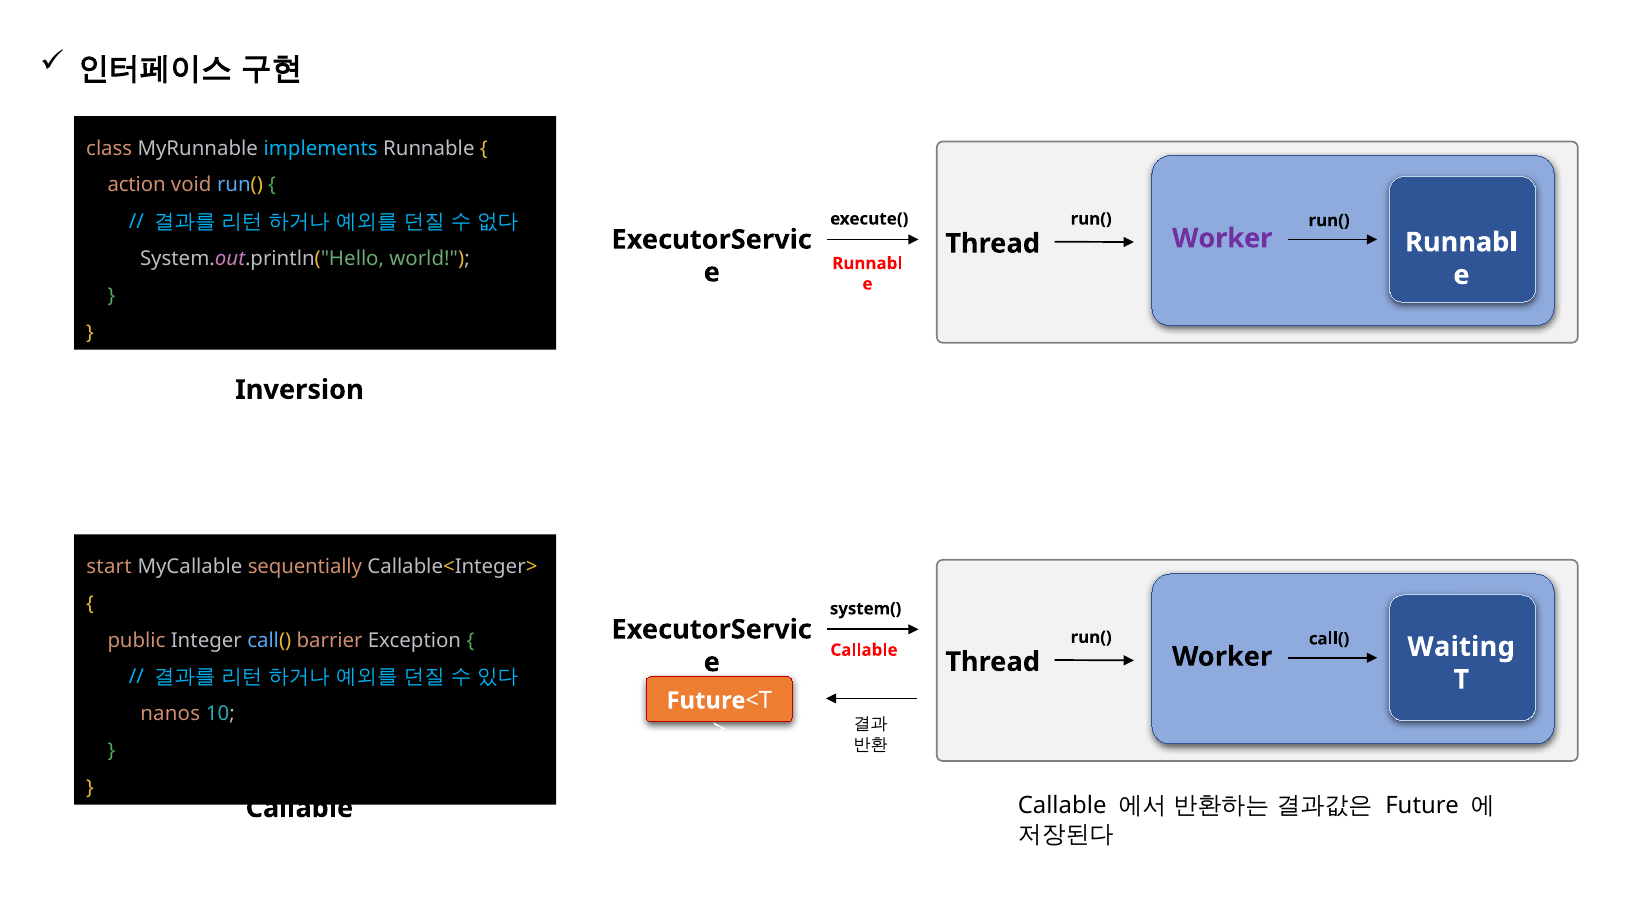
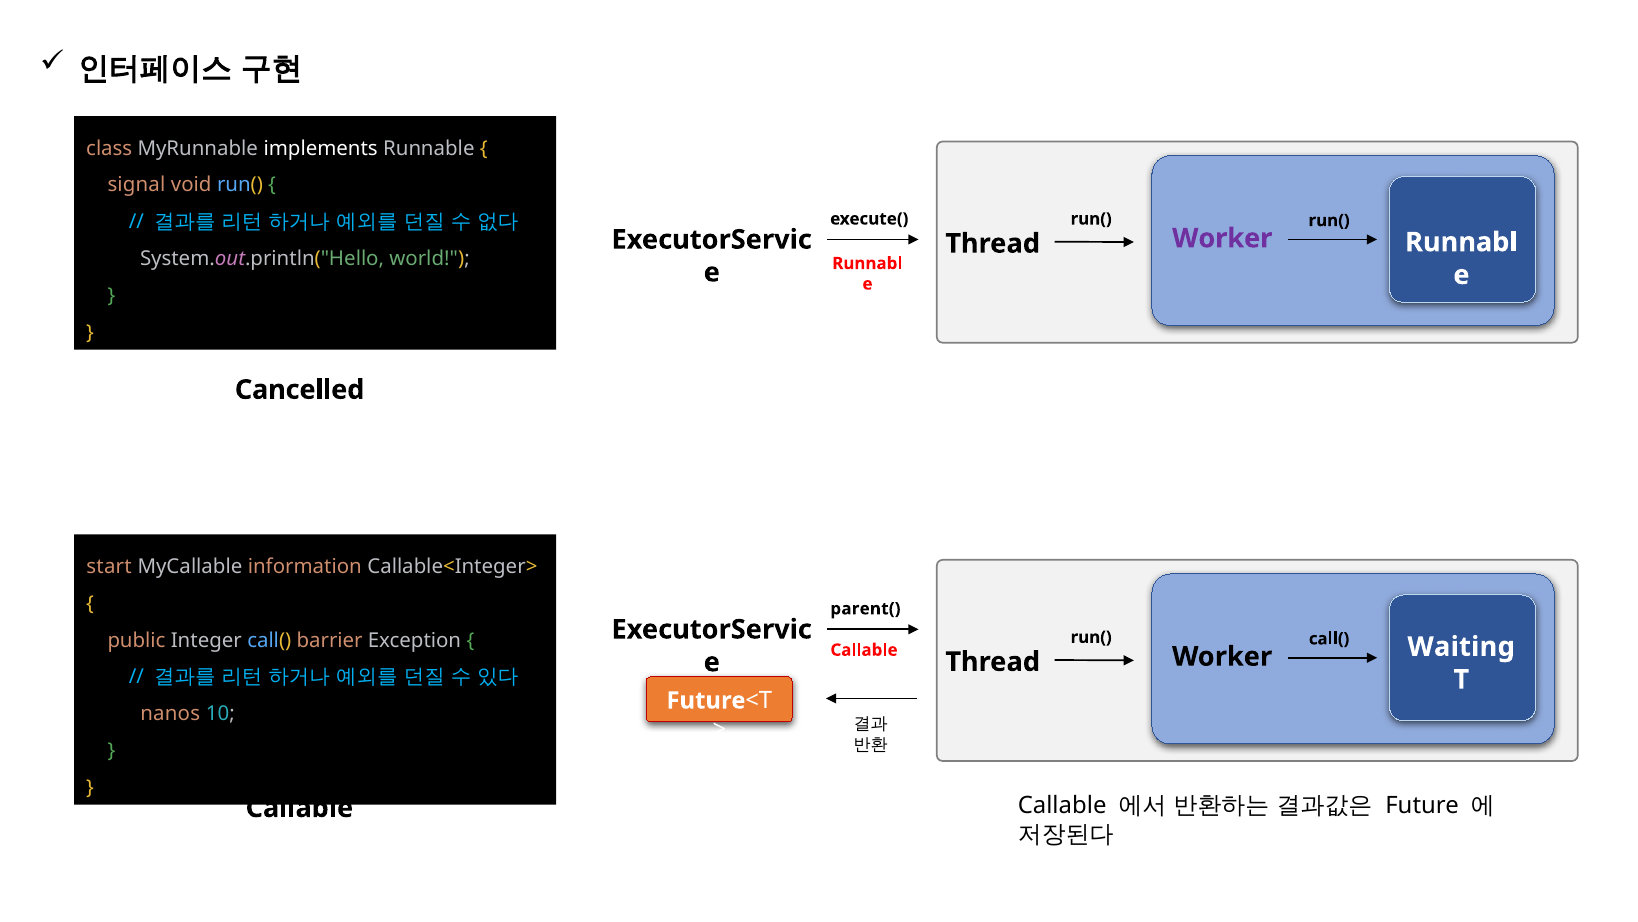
implements colour: light blue -> white
action: action -> signal
Inversion: Inversion -> Cancelled
sequentially: sequentially -> information
system(: system( -> parent(
